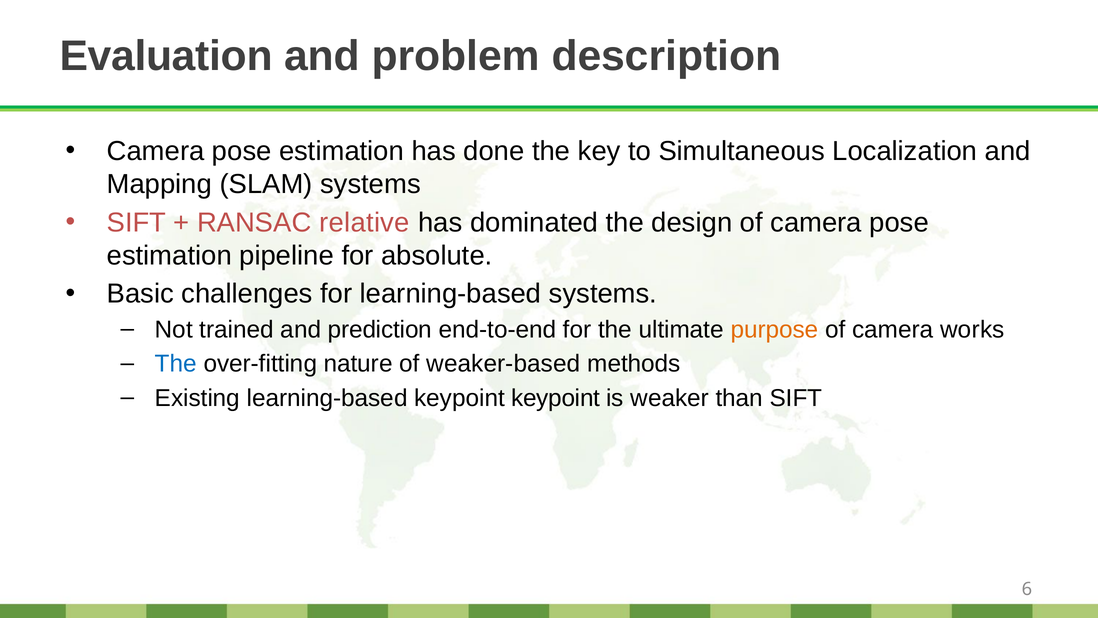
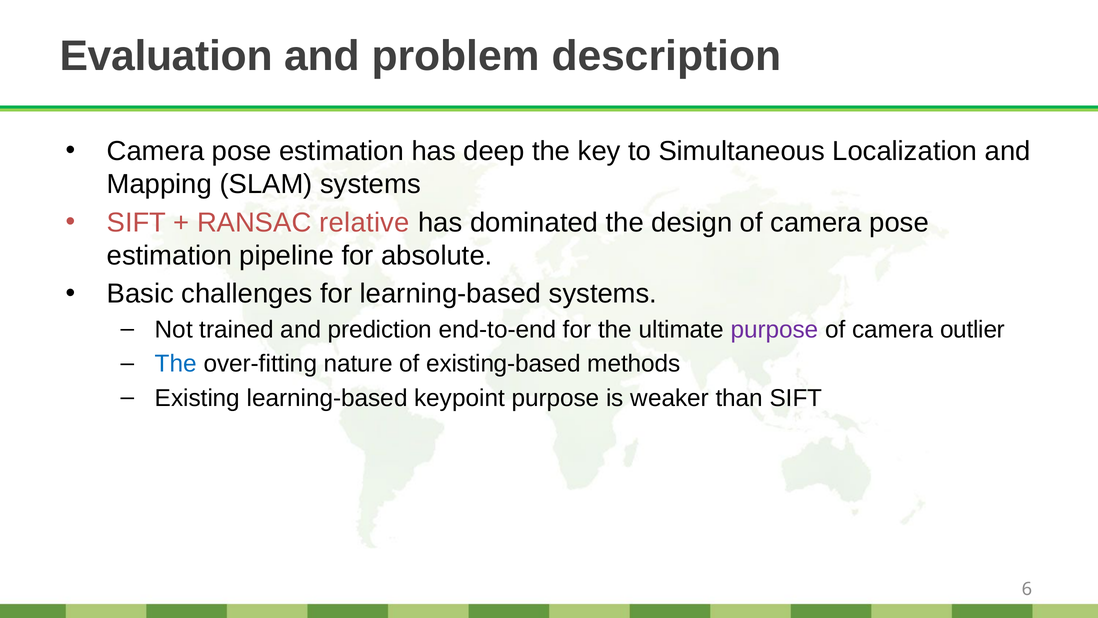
done: done -> deep
purpose at (775, 330) colour: orange -> purple
works: works -> outlier
weaker-based: weaker-based -> existing-based
keypoint keypoint: keypoint -> purpose
